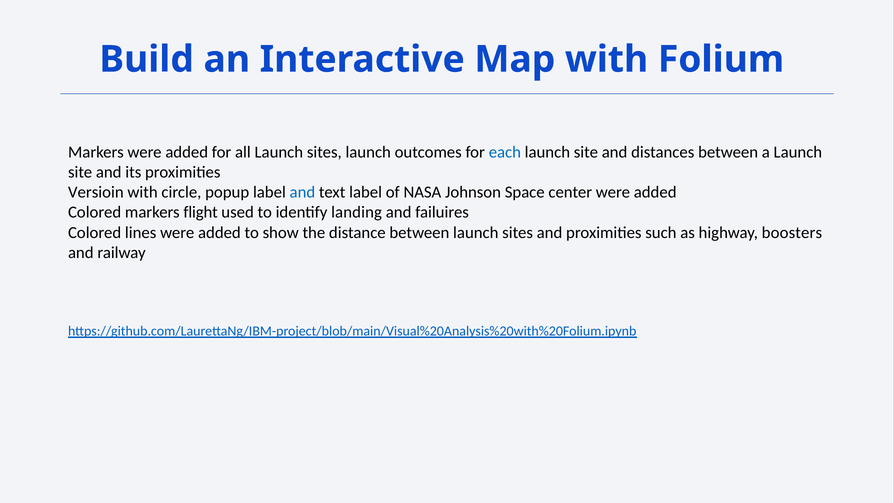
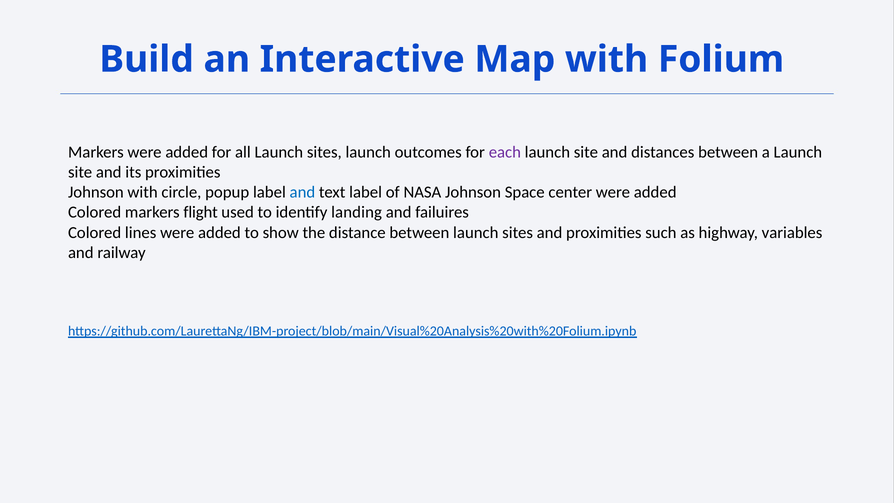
each colour: blue -> purple
Versioin at (96, 192): Versioin -> Johnson
boosters: boosters -> variables
